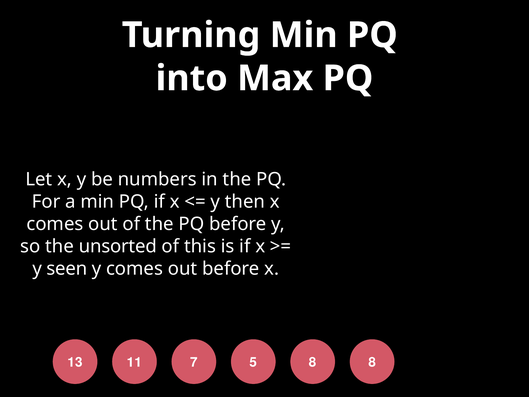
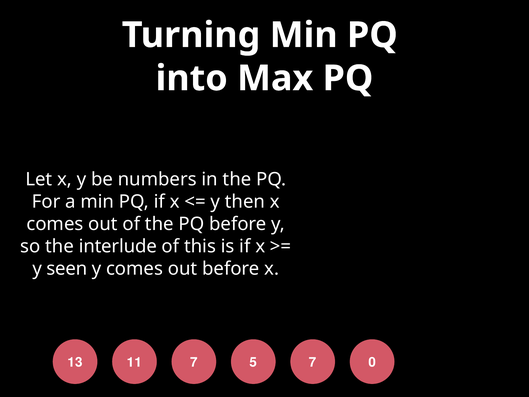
unsorted: unsorted -> interlude
5 8: 8 -> 7
13 8: 8 -> 0
